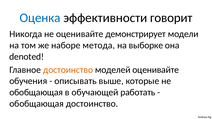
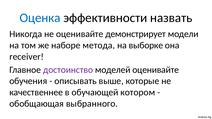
говорит: говорит -> назвать
denoted: denoted -> receiver
достоинство at (68, 70) colour: orange -> purple
обобщающая at (36, 93): обобщающая -> качественнее
работать: работать -> котором
обобщающая достоинство: достоинство -> выбранного
